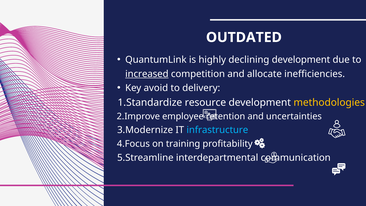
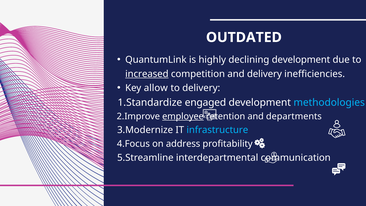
and allocate: allocate -> delivery
avoid: avoid -> allow
resource: resource -> engaged
methodologies colour: yellow -> light blue
employee underline: none -> present
uncertainties: uncertainties -> departments
training: training -> address
